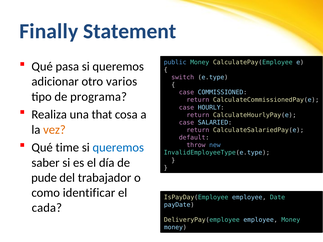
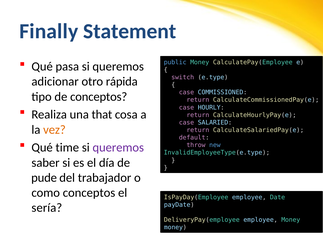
varios: varios -> rápida
de programa: programa -> conceptos
queremos at (118, 148) colour: blue -> purple
como identificar: identificar -> conceptos
cada: cada -> sería
